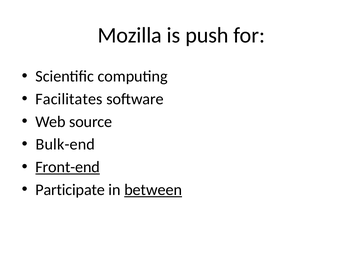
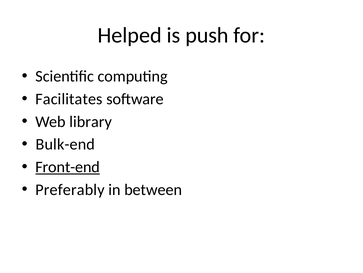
Mozilla: Mozilla -> Helped
source: source -> library
Participate: Participate -> Preferably
between underline: present -> none
